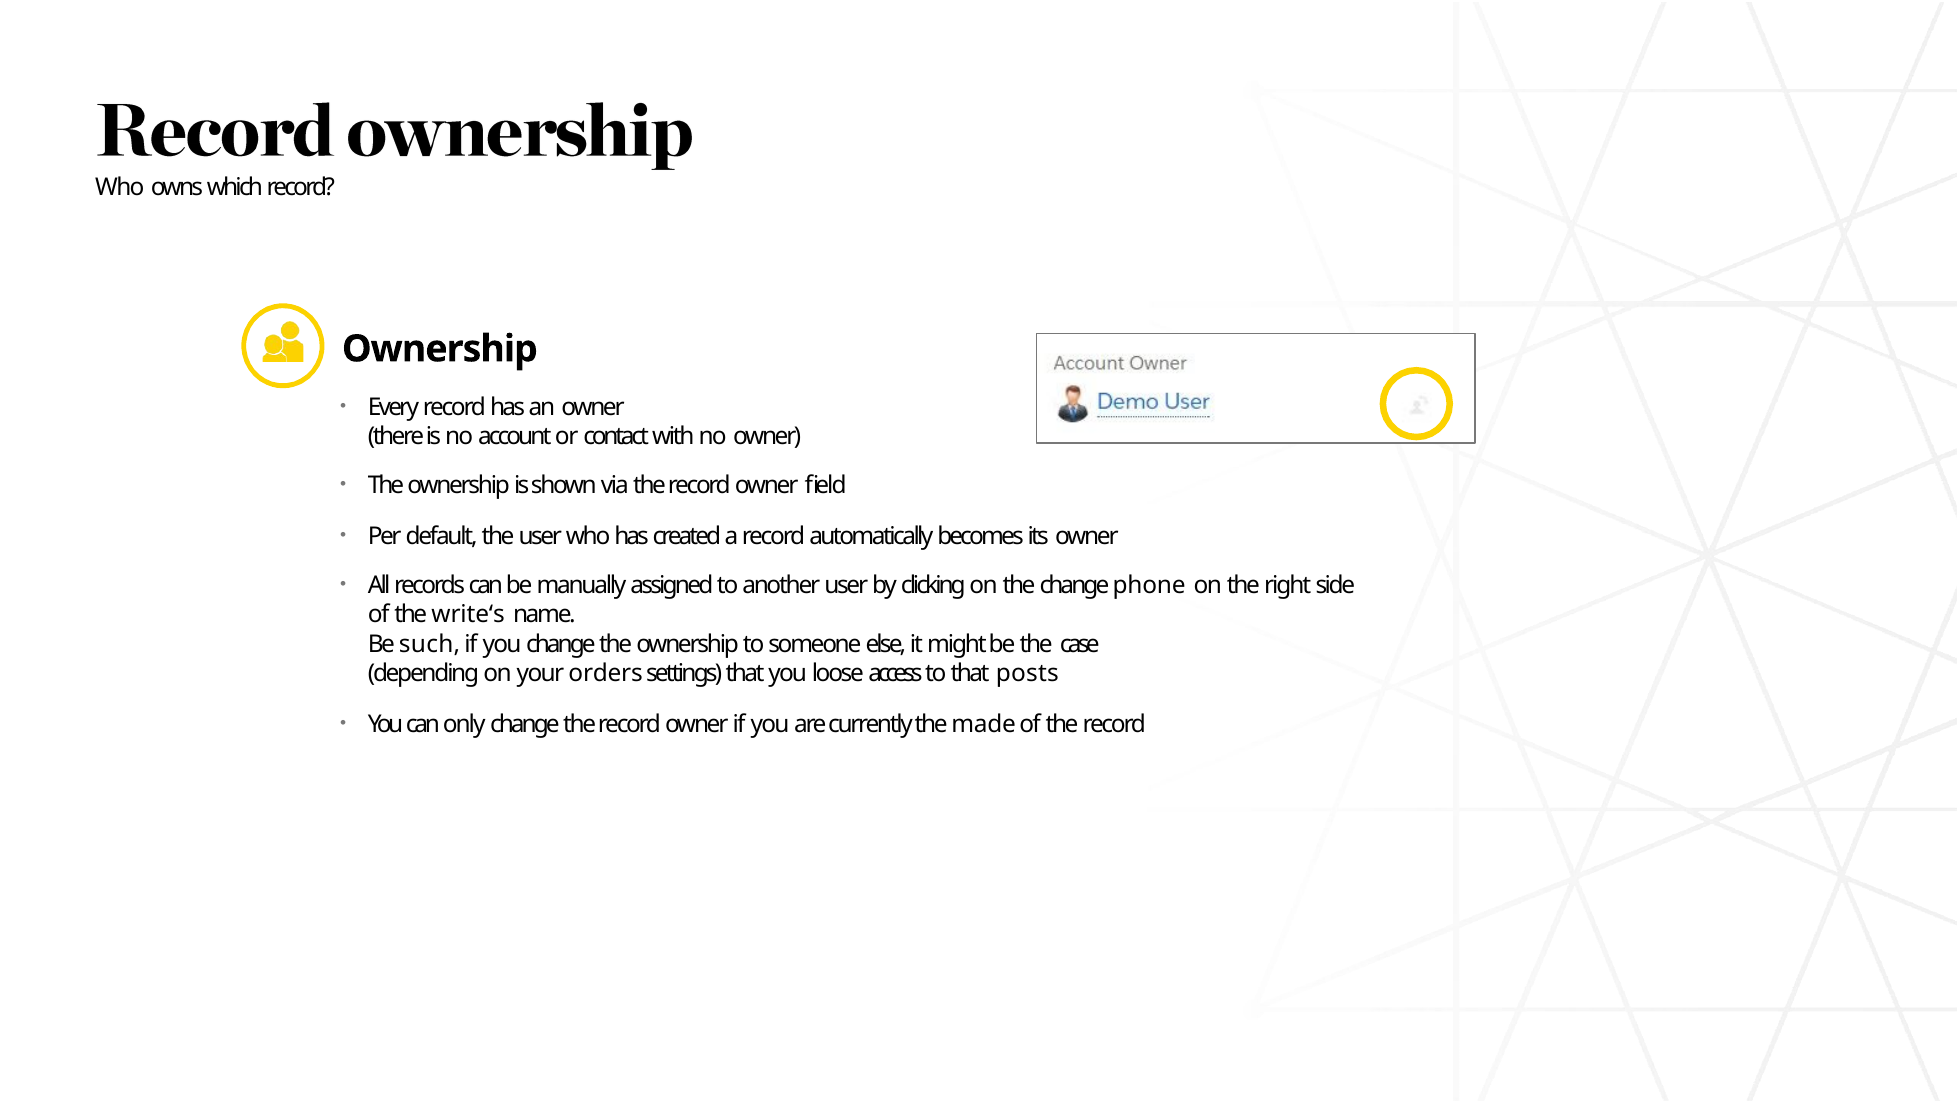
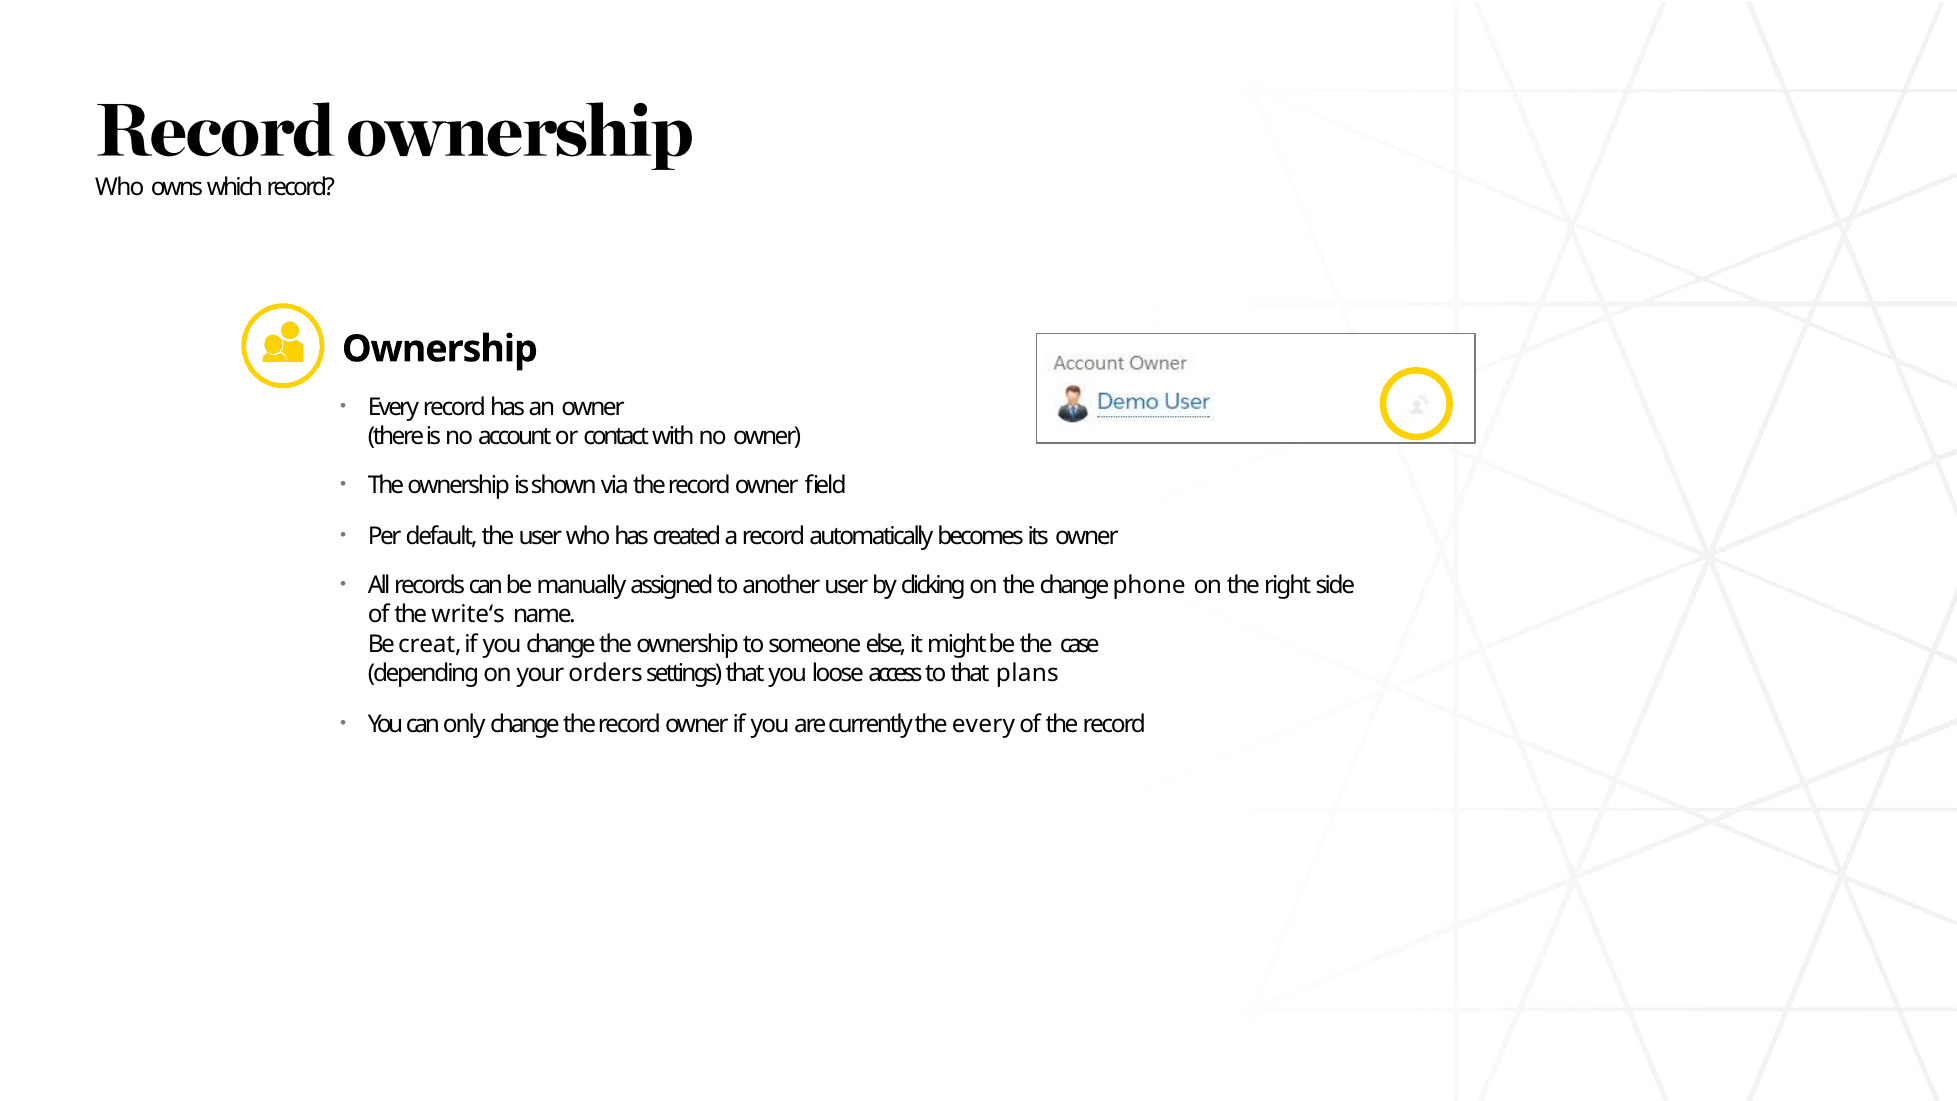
such: such -> creat
posts: posts -> plans
the made: made -> every
